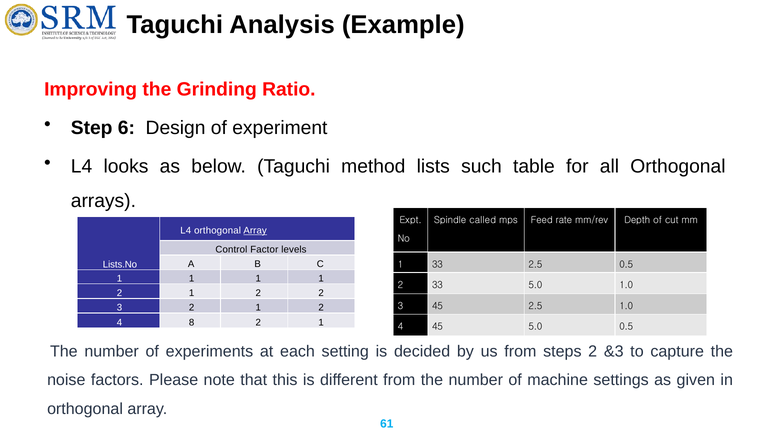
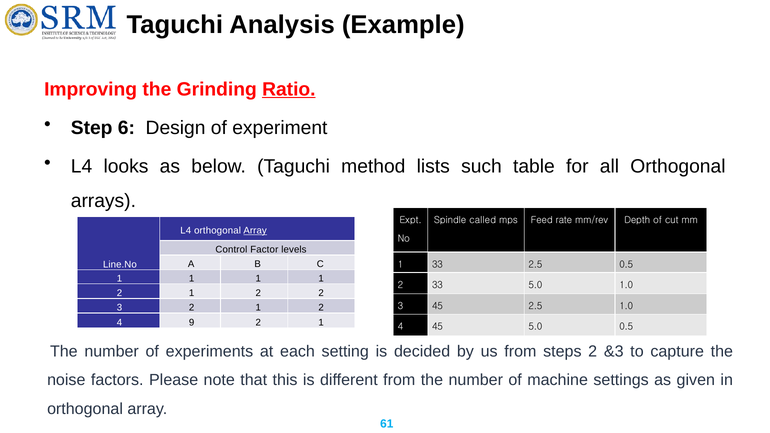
Ratio underline: none -> present
Lists.No: Lists.No -> Line.No
8: 8 -> 9
